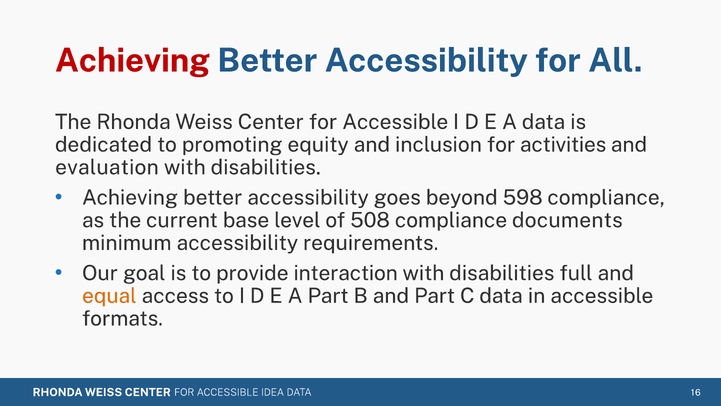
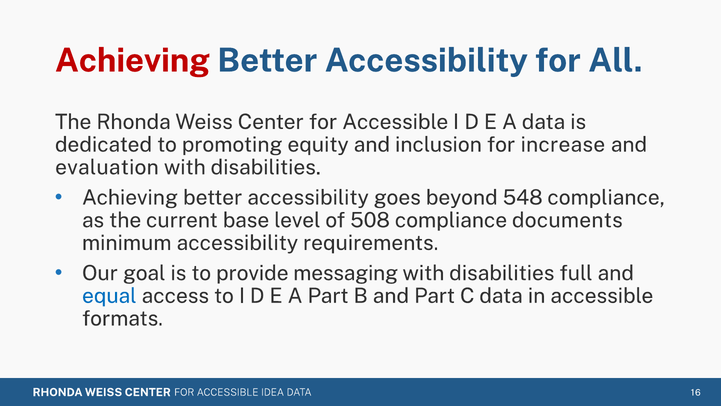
activities: activities -> increase
598: 598 -> 548
interaction: interaction -> messaging
equal colour: orange -> blue
